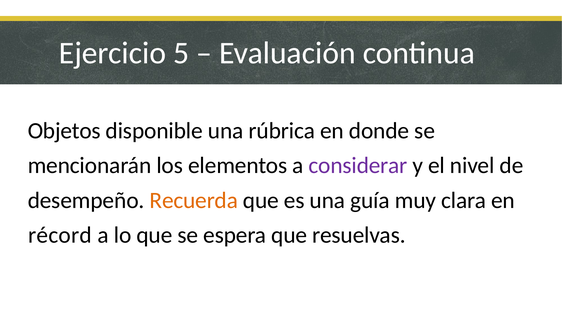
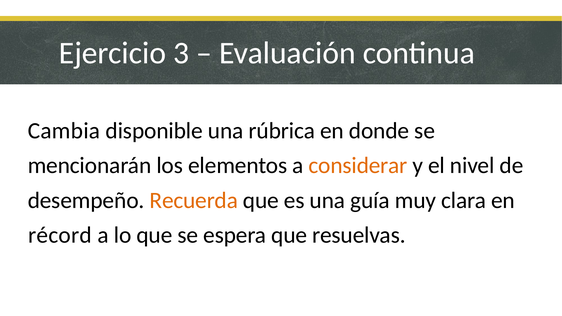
5: 5 -> 3
Objetos: Objetos -> Cambia
considerar colour: purple -> orange
